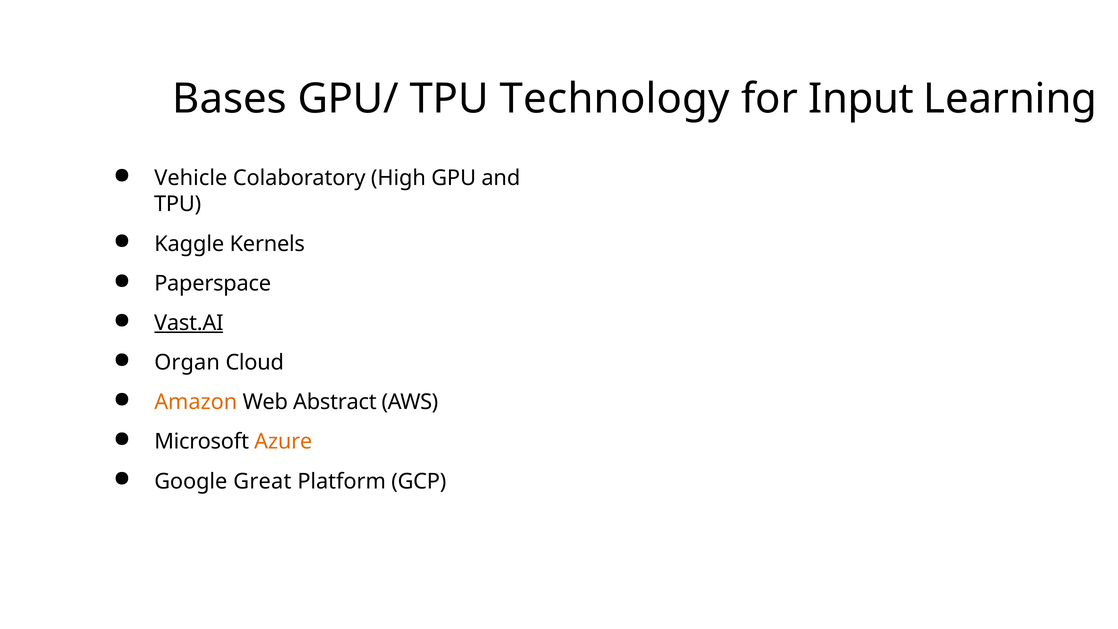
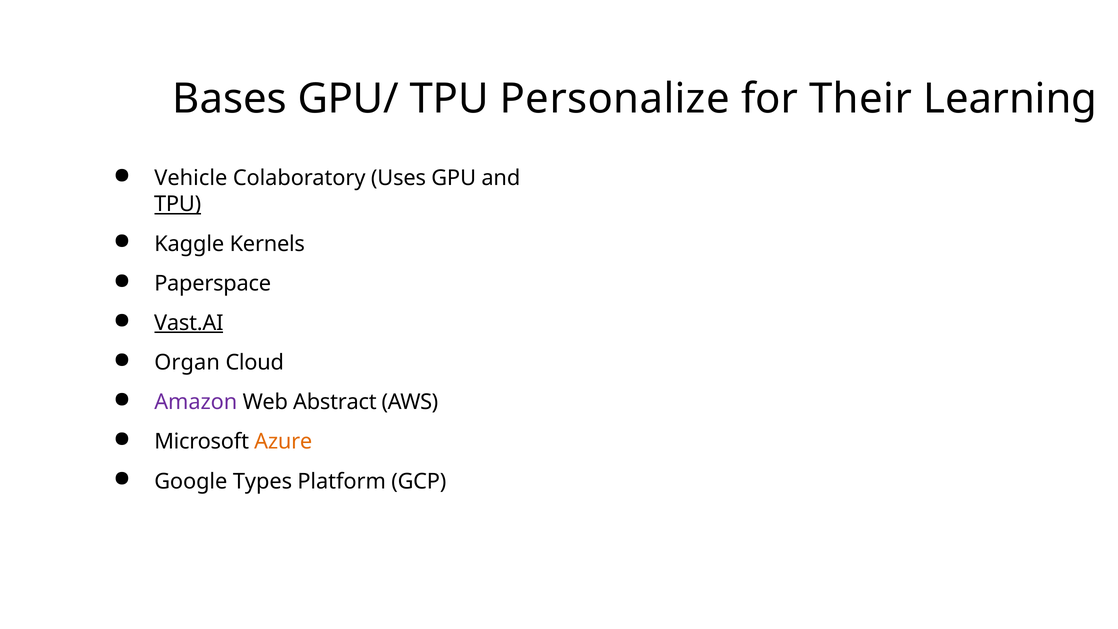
Technology: Technology -> Personalize
Input: Input -> Their
High: High -> Uses
TPU at (178, 204) underline: none -> present
Amazon colour: orange -> purple
Great: Great -> Types
